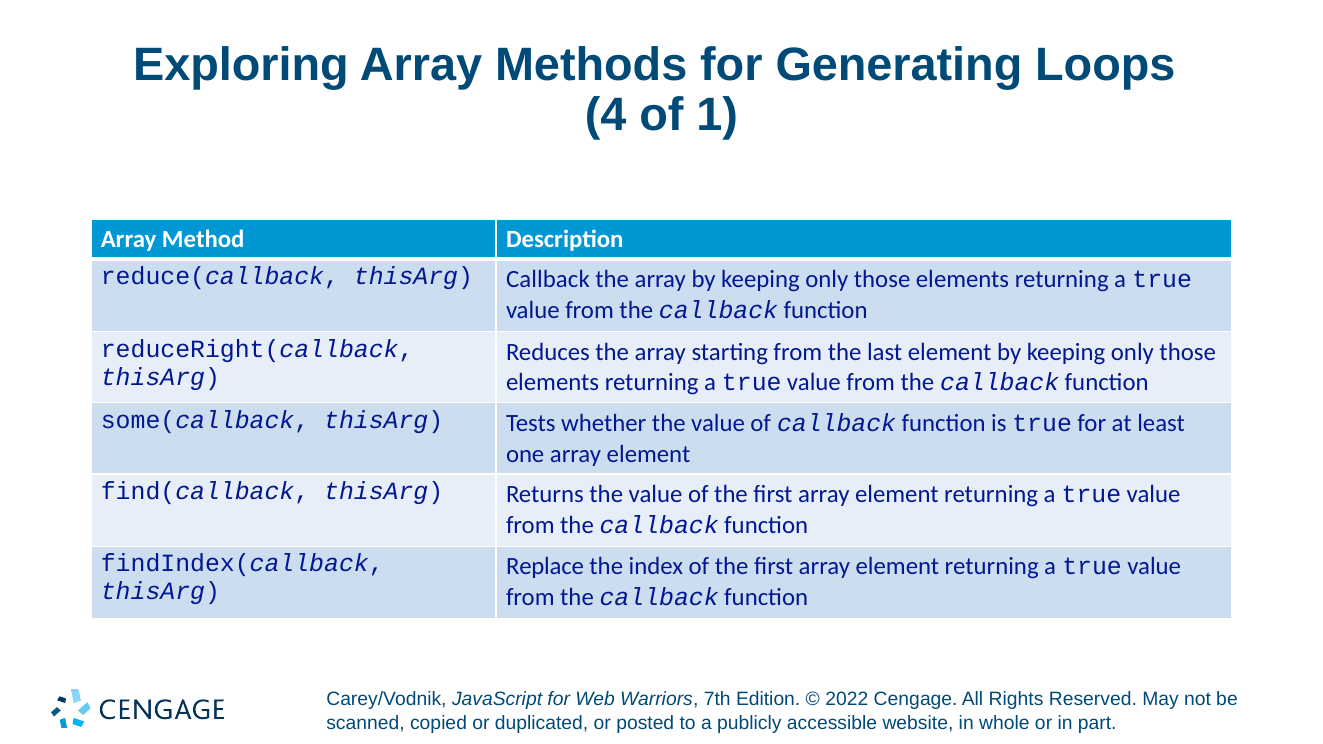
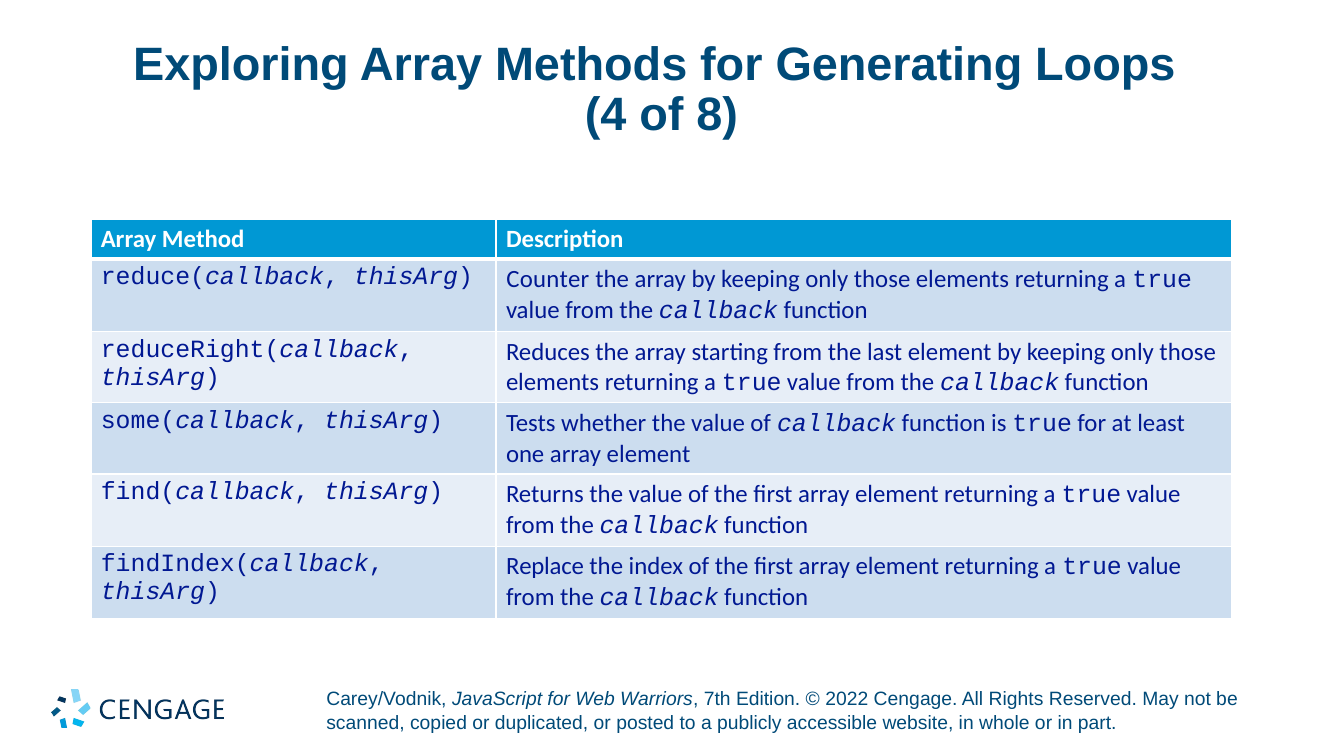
1: 1 -> 8
thisArg Callback: Callback -> Counter
